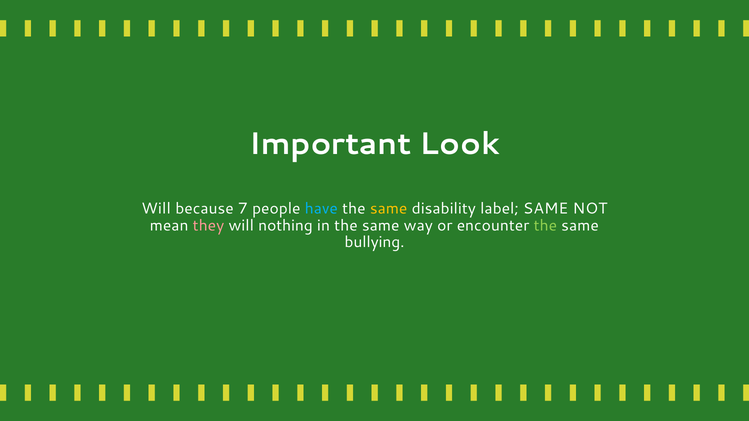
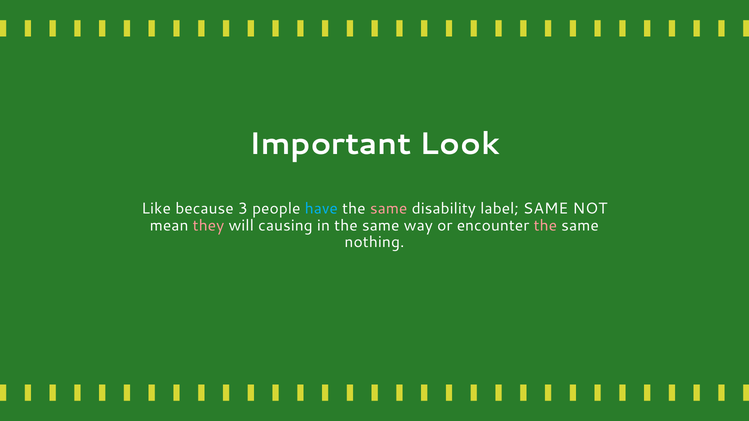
Will at (156, 209): Will -> Like
7: 7 -> 3
same at (389, 209) colour: yellow -> pink
nothing: nothing -> causing
the at (545, 226) colour: light green -> pink
bullying: bullying -> nothing
